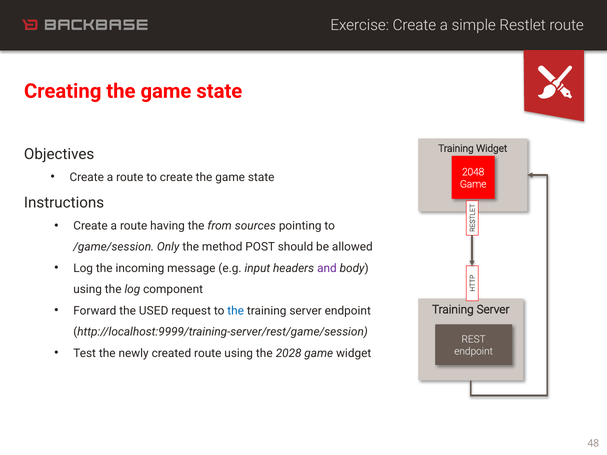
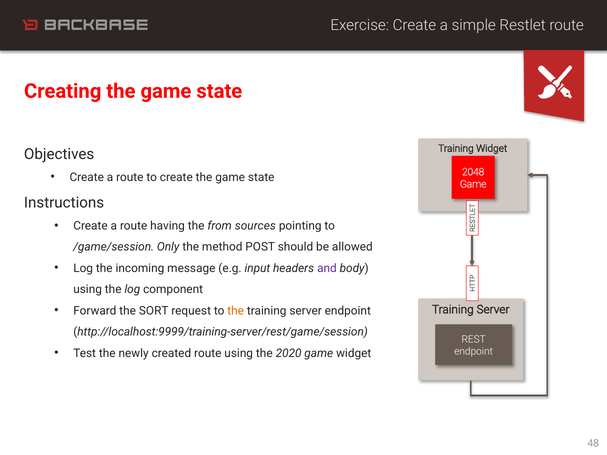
USED: USED -> SORT
the at (236, 311) colour: blue -> orange
2028: 2028 -> 2020
